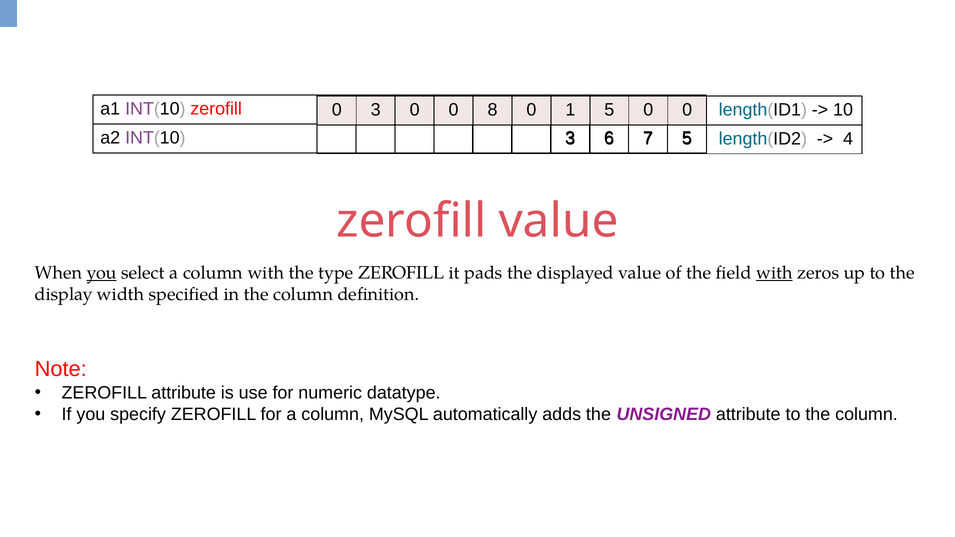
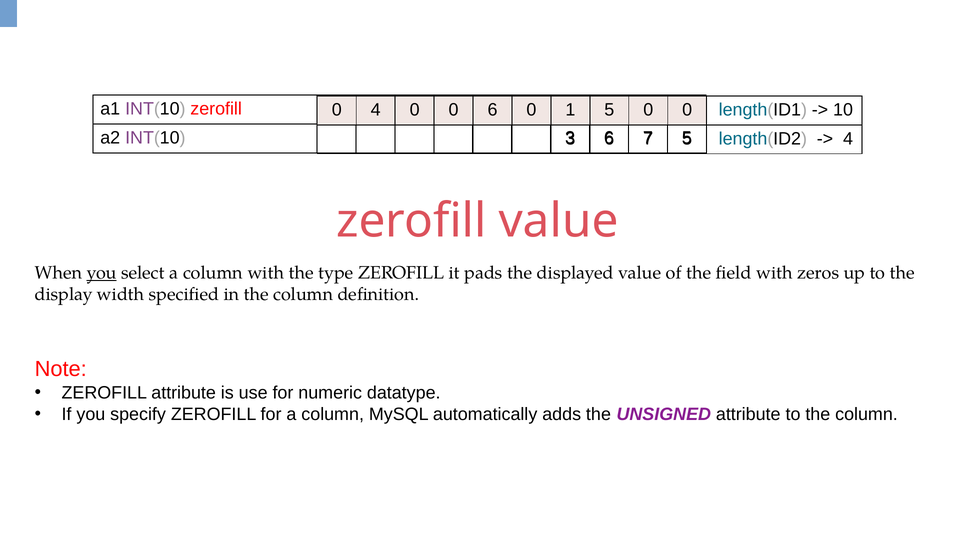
0 3: 3 -> 4
0 8: 8 -> 6
with at (774, 273) underline: present -> none
